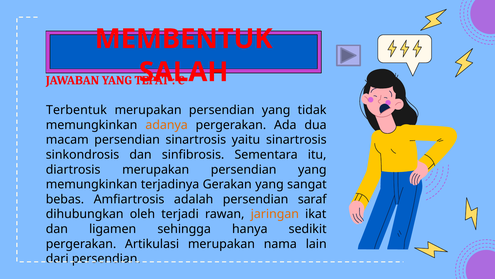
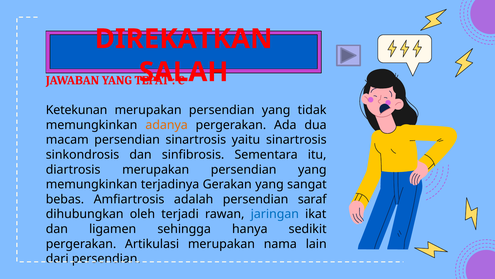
MEMBENTUK: MEMBENTUK -> DIREKATKAN
Terbentuk: Terbentuk -> Ketekunan
jaringan colour: orange -> blue
